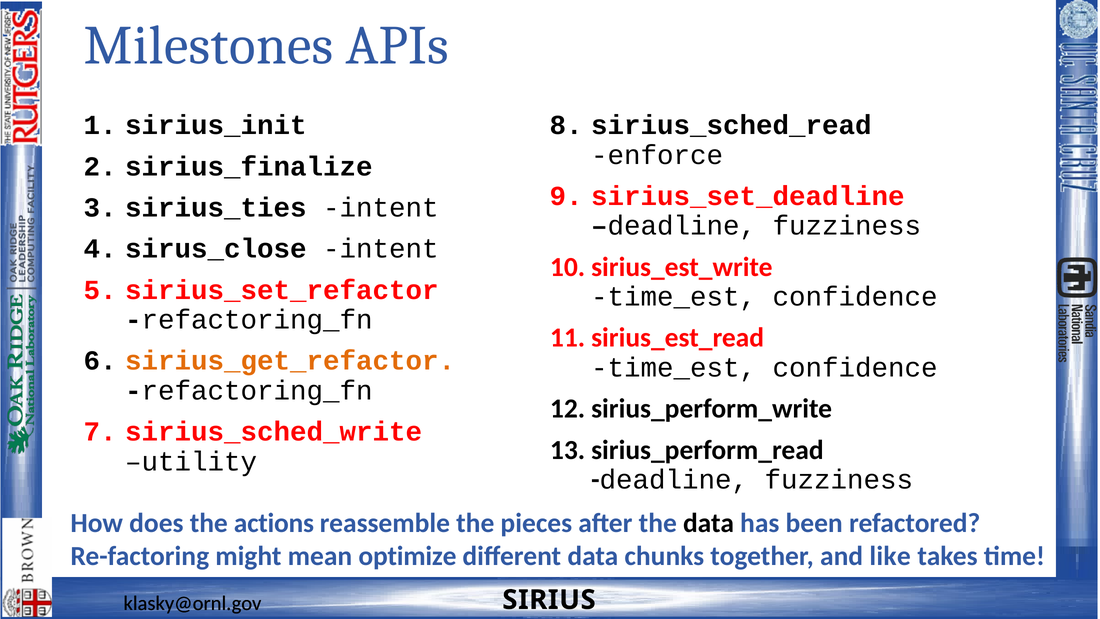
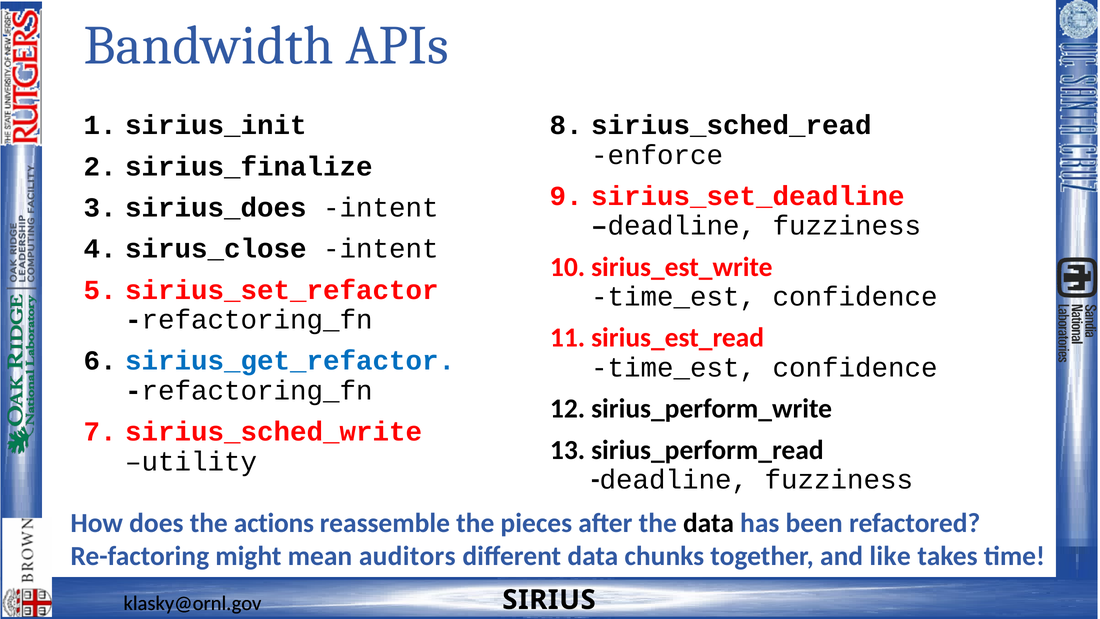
Milestones: Milestones -> Bandwidth
sirius_ties: sirius_ties -> sirius_does
sirius_get_refactor colour: orange -> blue
optimize: optimize -> auditors
